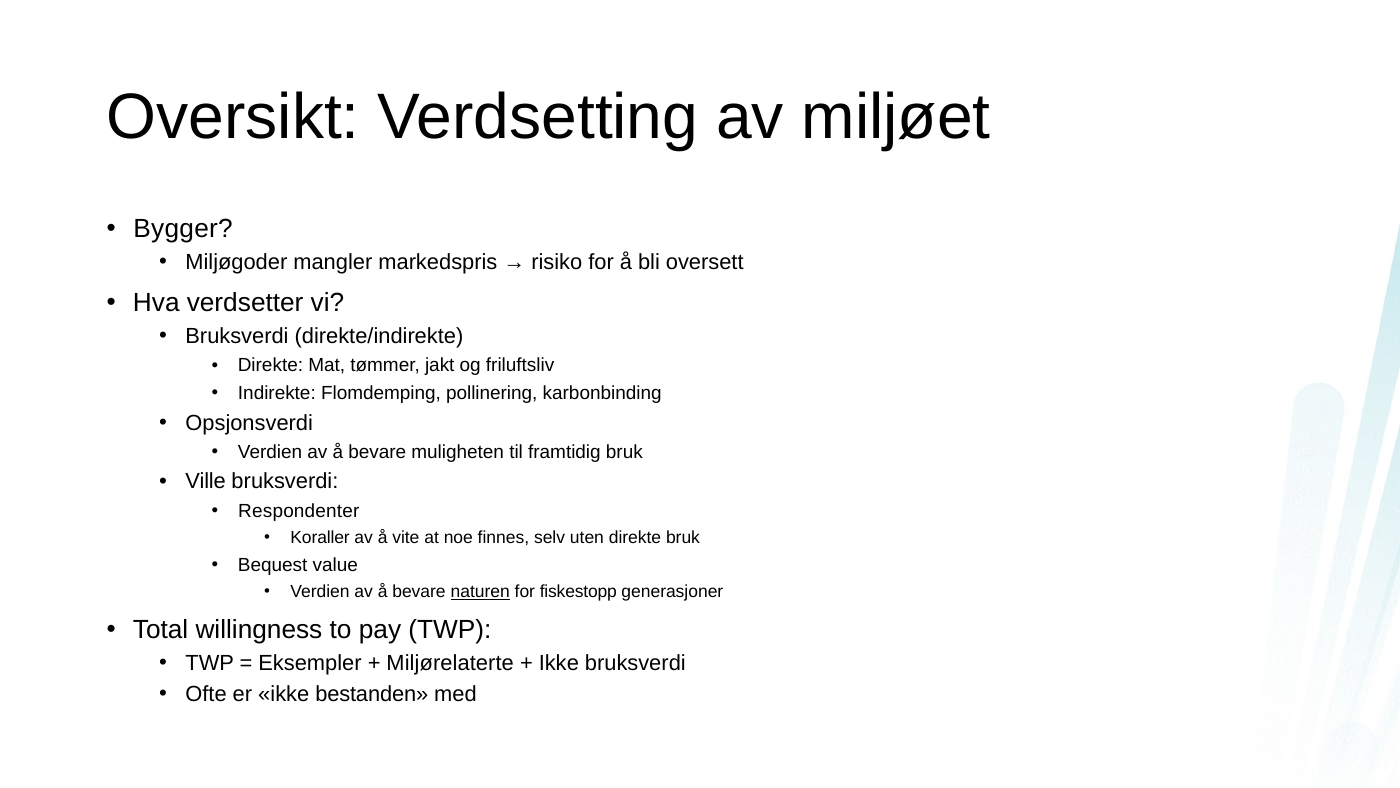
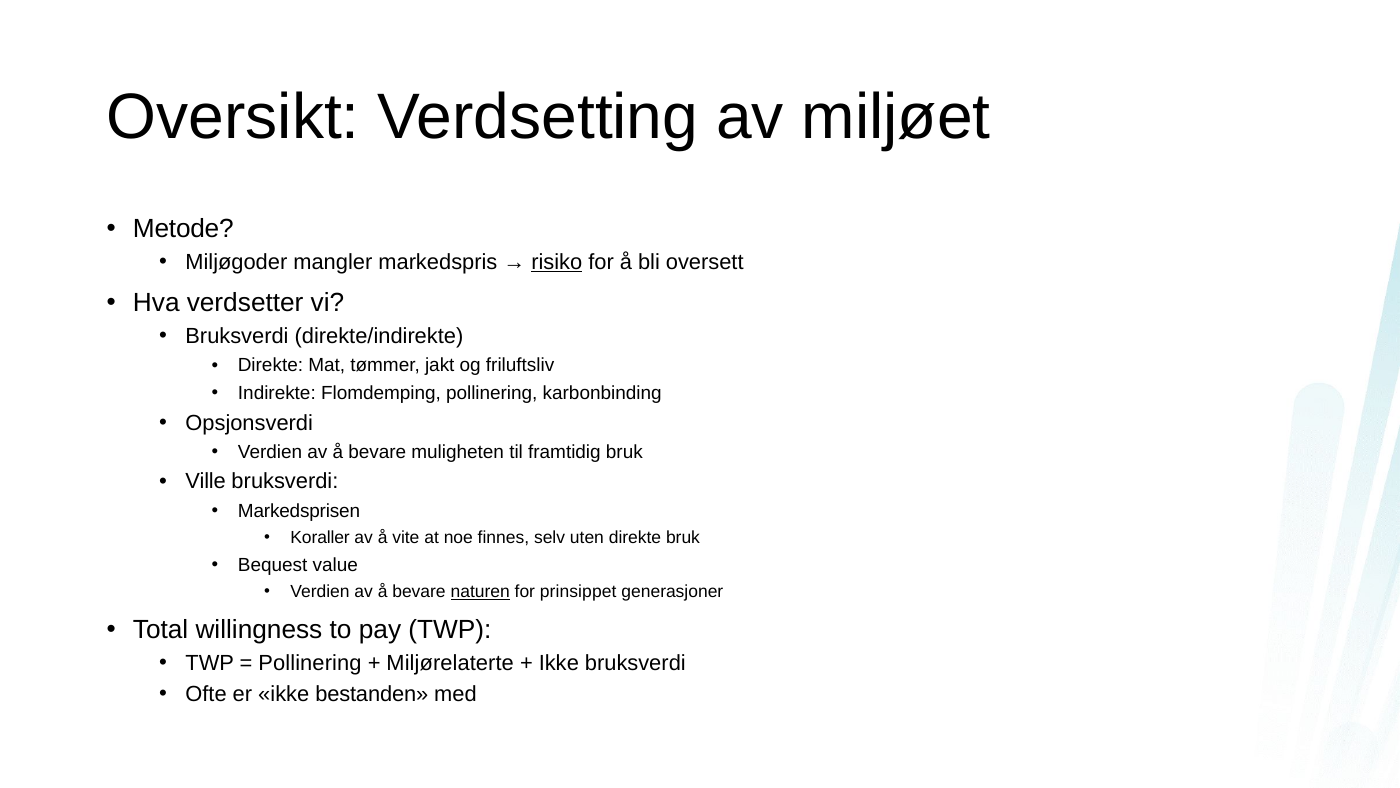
Bygger: Bygger -> Metode
risiko underline: none -> present
Respondenter: Respondenter -> Markedsprisen
fiskestopp: fiskestopp -> prinsippet
Eksempler at (310, 663): Eksempler -> Pollinering
